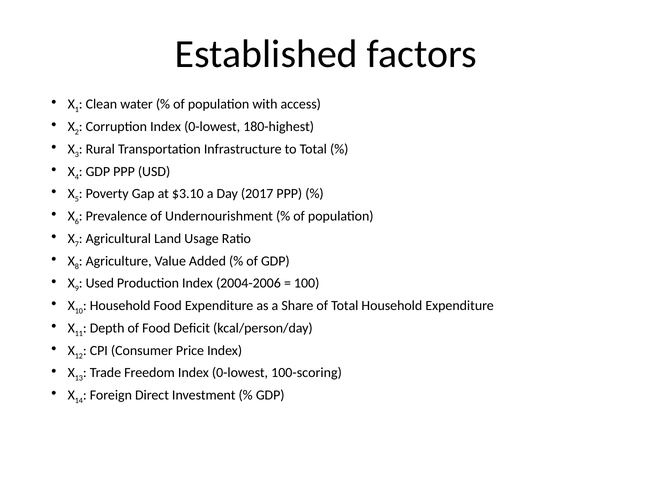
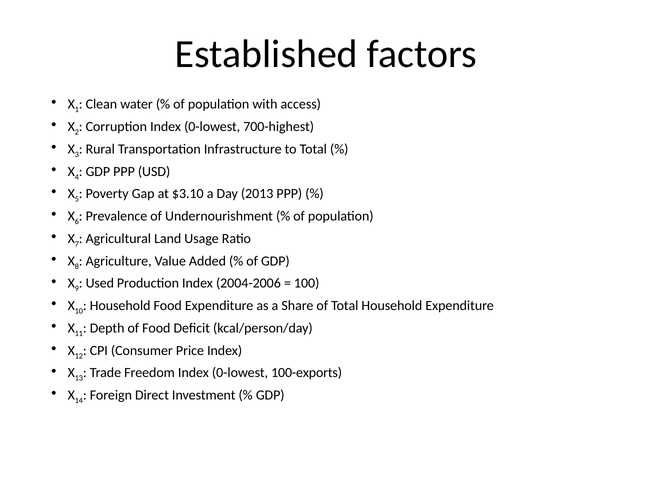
180-highest: 180-highest -> 700-highest
2017: 2017 -> 2013
100-scoring: 100-scoring -> 100-exports
